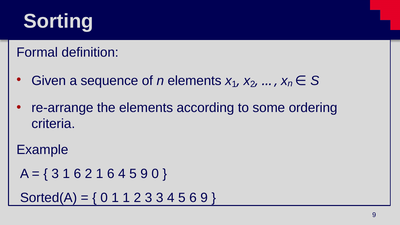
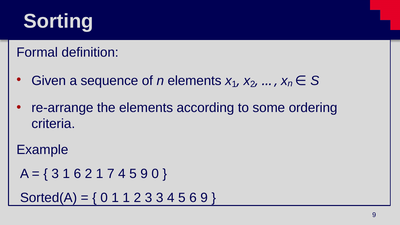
2 1 6: 6 -> 7
